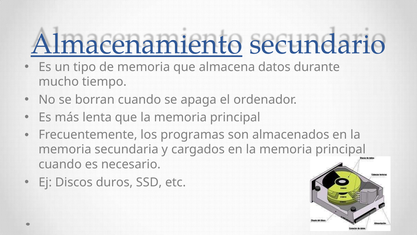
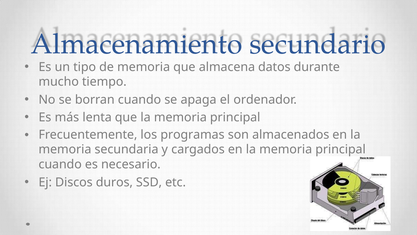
Almacenamiento underline: present -> none
